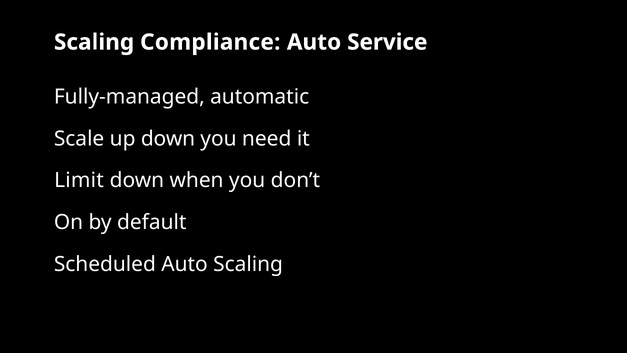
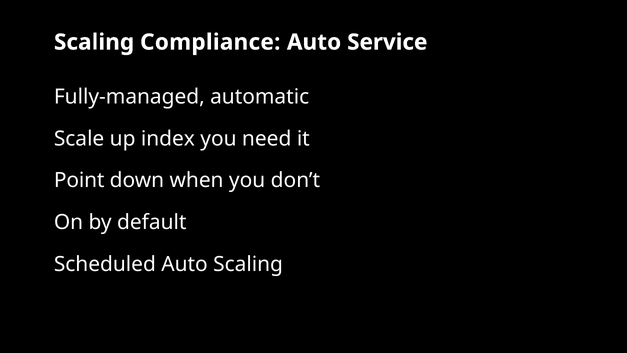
up down: down -> index
Limit: Limit -> Point
